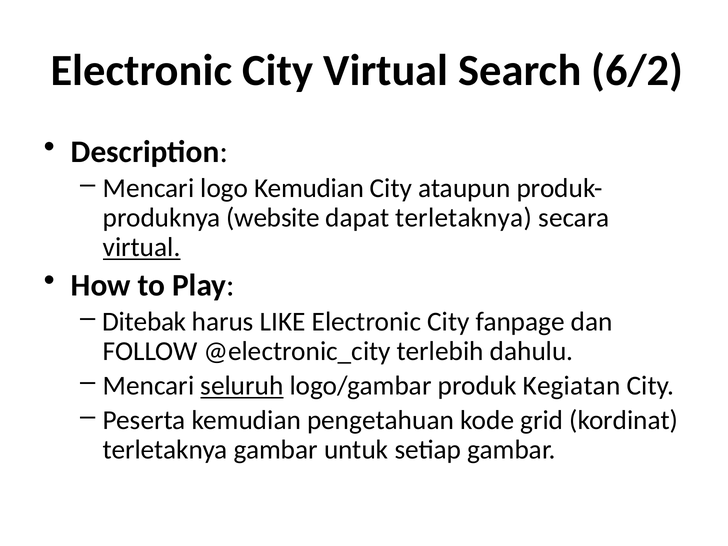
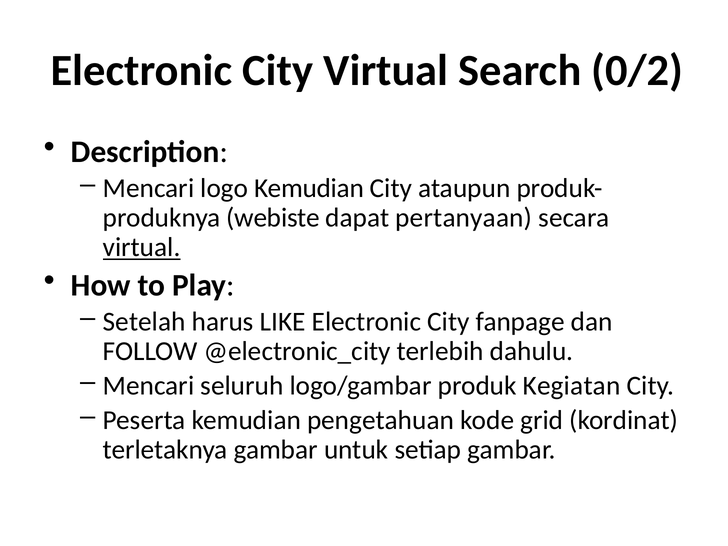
6/2: 6/2 -> 0/2
website: website -> webiste
dapat terletaknya: terletaknya -> pertanyaan
Ditebak: Ditebak -> Setelah
seluruh underline: present -> none
